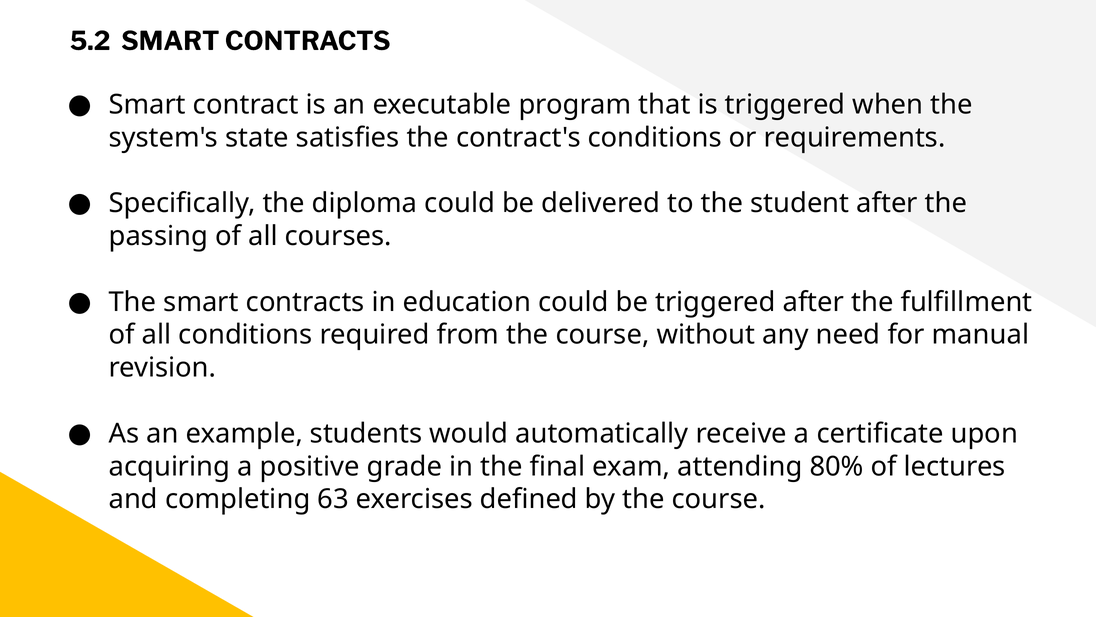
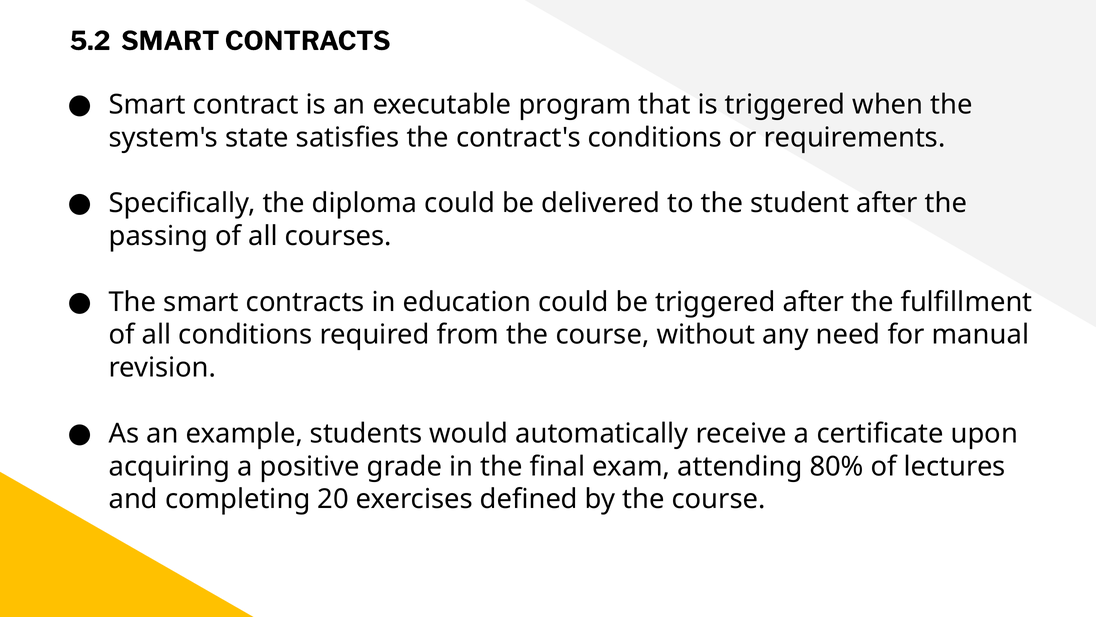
63: 63 -> 20
